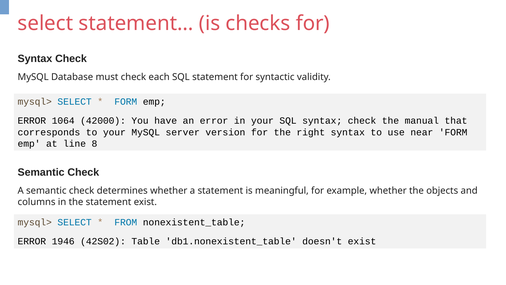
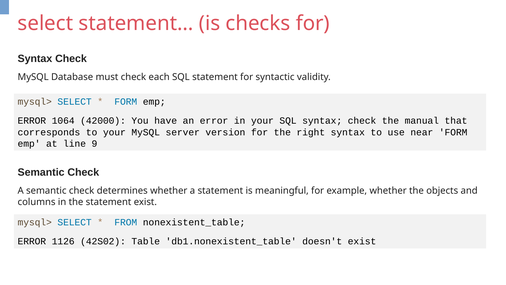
8: 8 -> 9
1946: 1946 -> 1126
